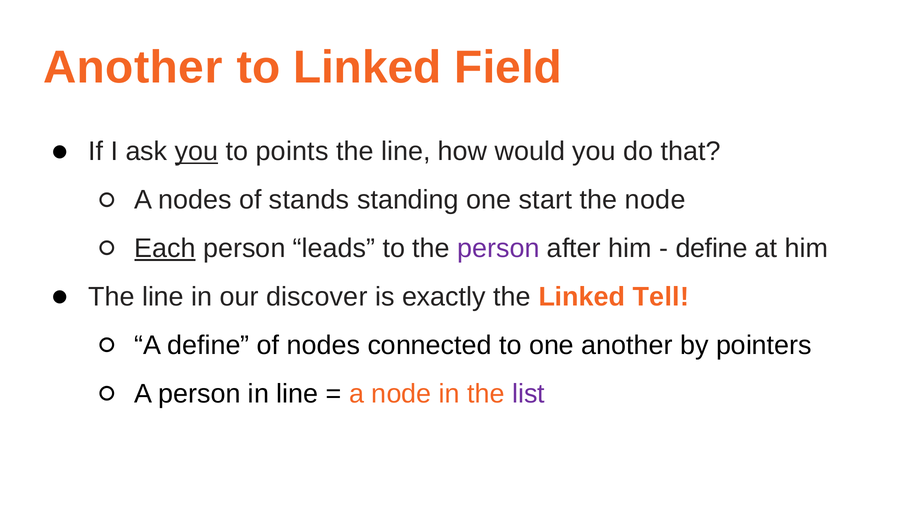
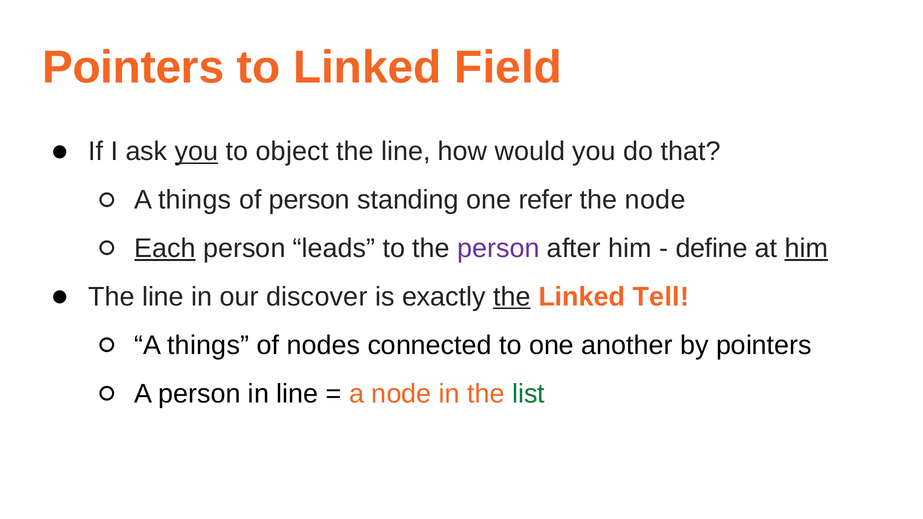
Another at (133, 67): Another -> Pointers
points: points -> object
nodes at (195, 200): nodes -> things
of stands: stands -> person
start: start -> refer
him at (806, 249) underline: none -> present
the at (512, 297) underline: none -> present
define at (208, 345): define -> things
list colour: purple -> green
